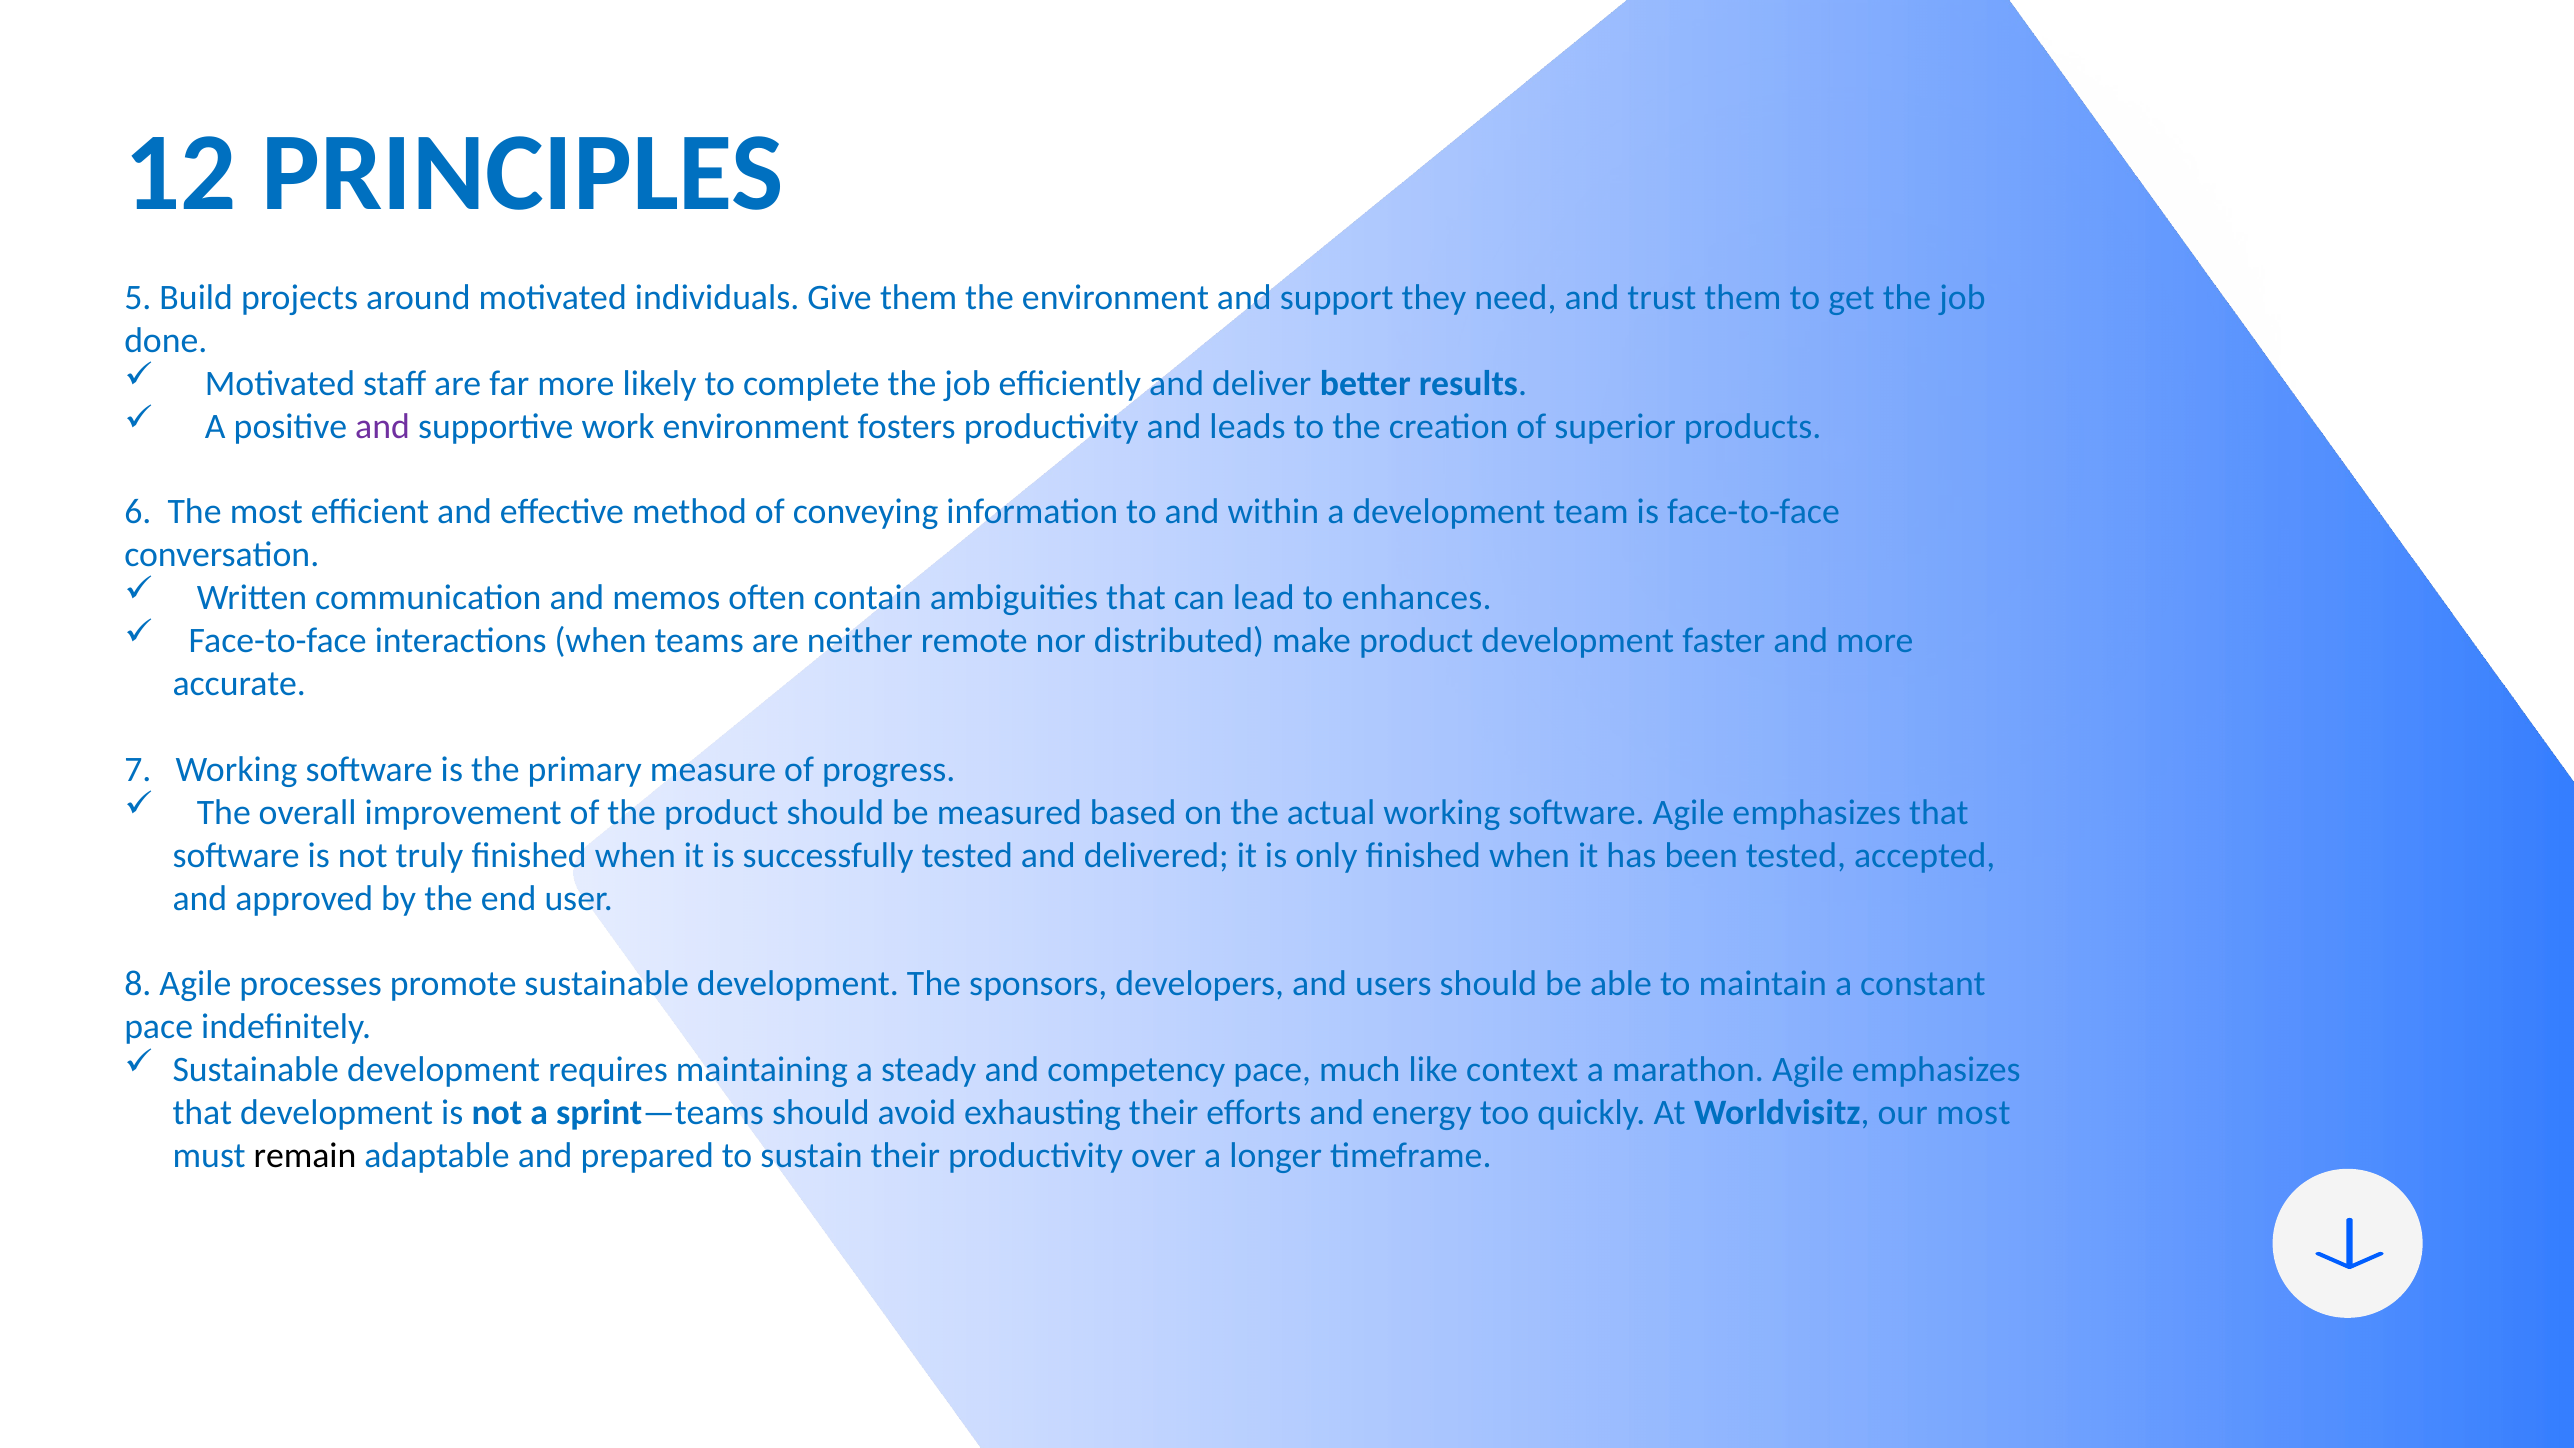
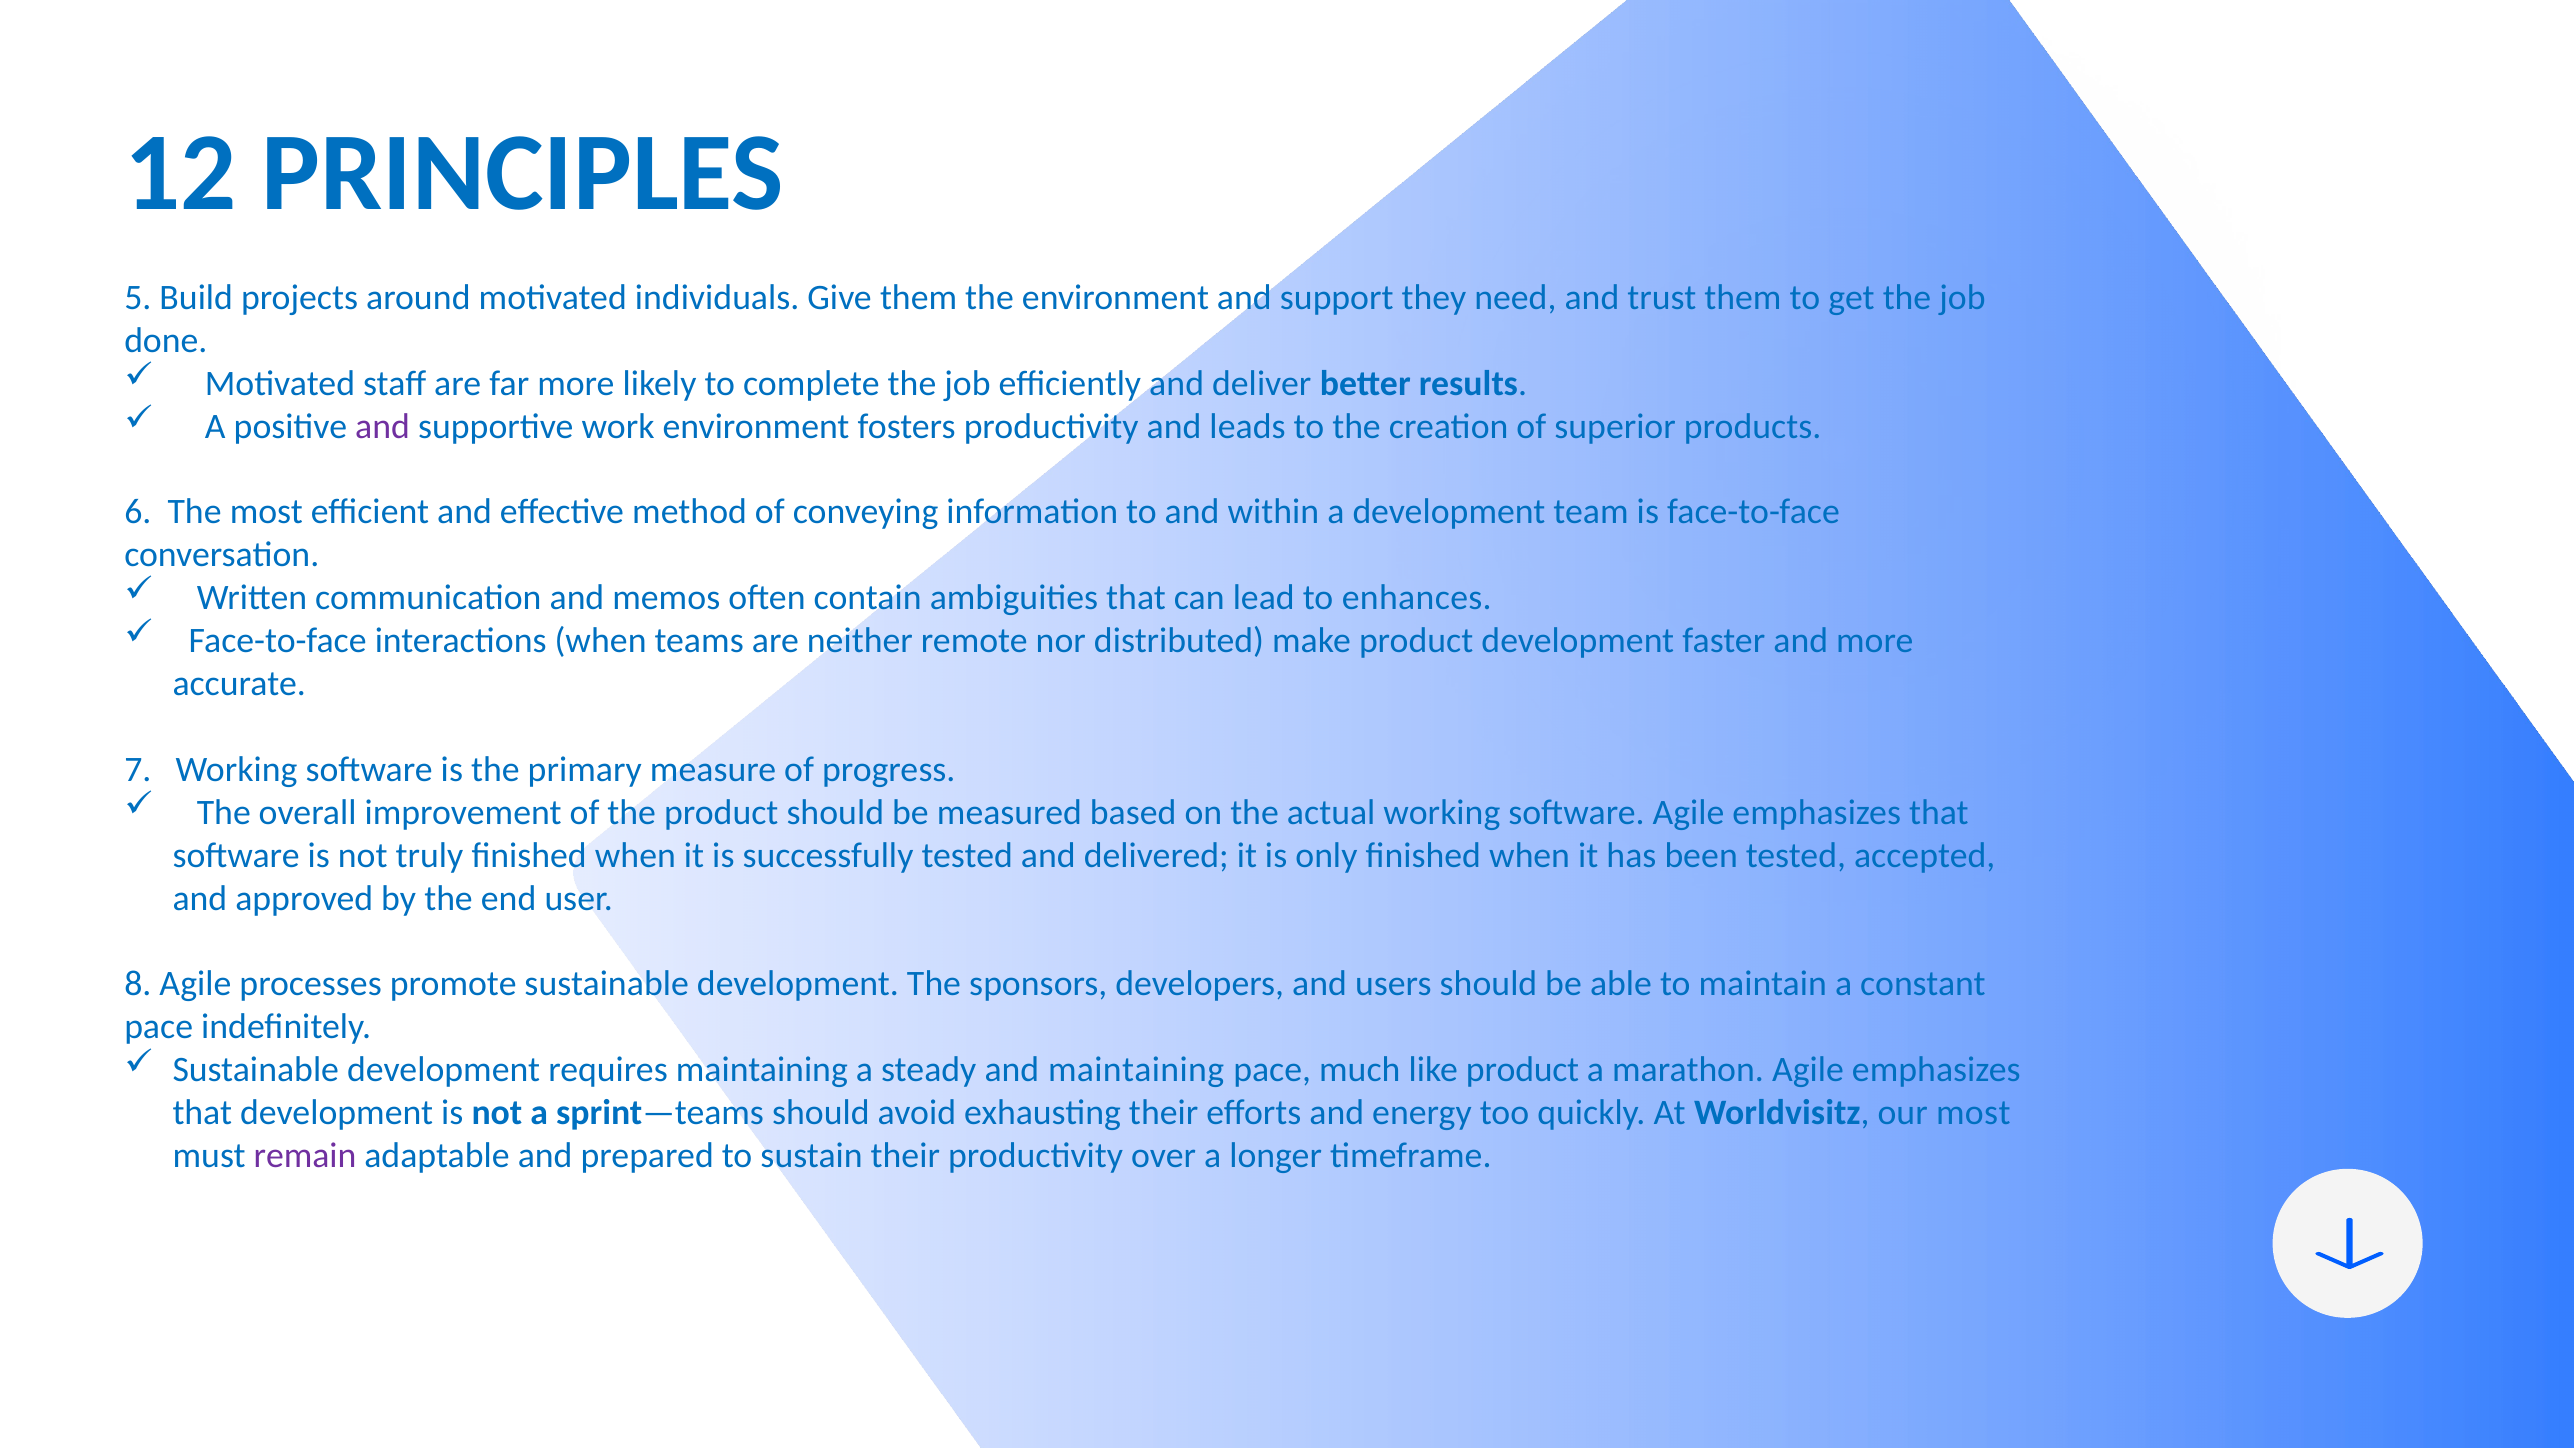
and competency: competency -> maintaining
like context: context -> product
remain colour: black -> purple
